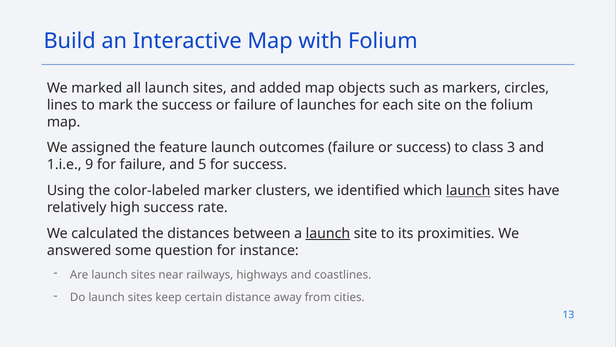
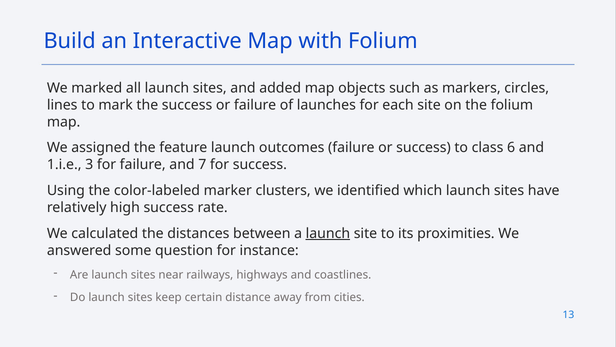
3: 3 -> 6
9: 9 -> 3
5: 5 -> 7
launch at (468, 190) underline: present -> none
